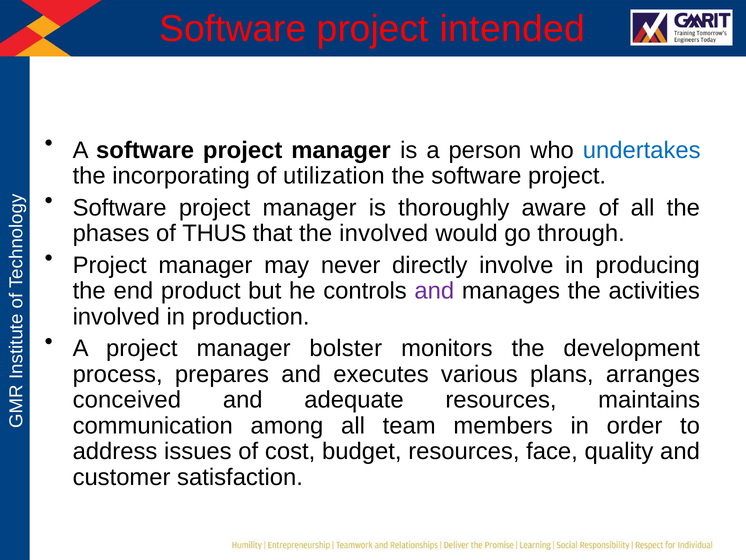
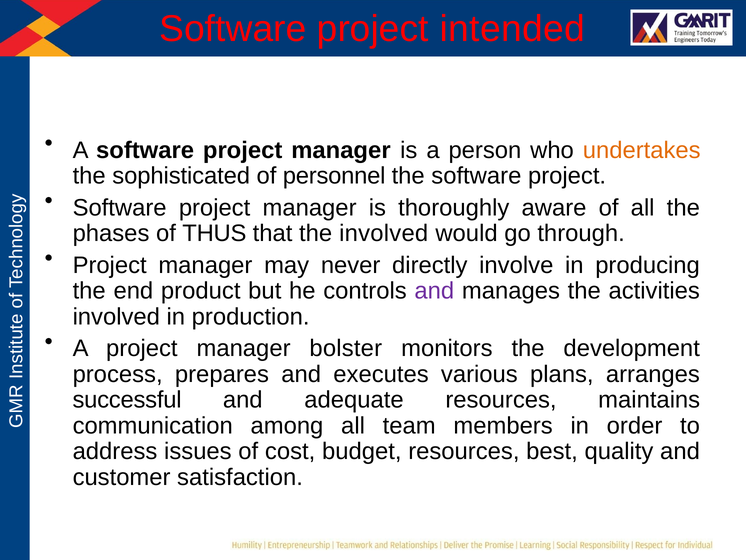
undertakes colour: blue -> orange
incorporating: incorporating -> sophisticated
utilization: utilization -> personnel
conceived: conceived -> successful
face: face -> best
